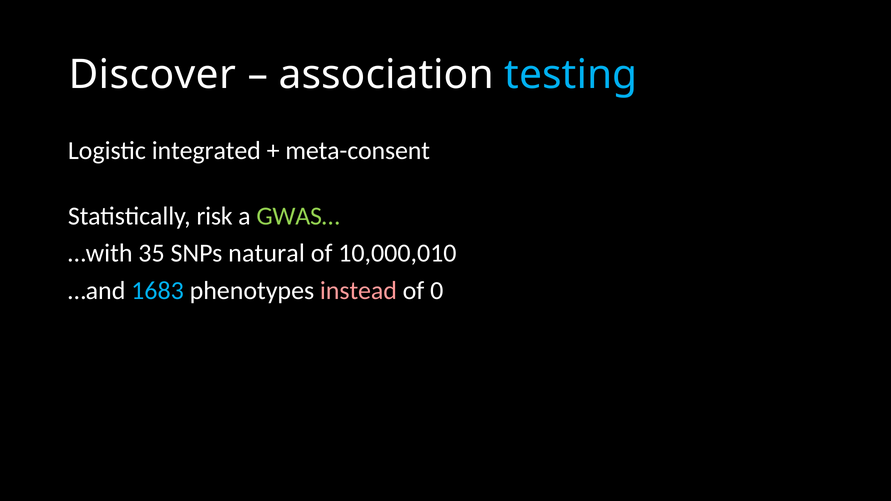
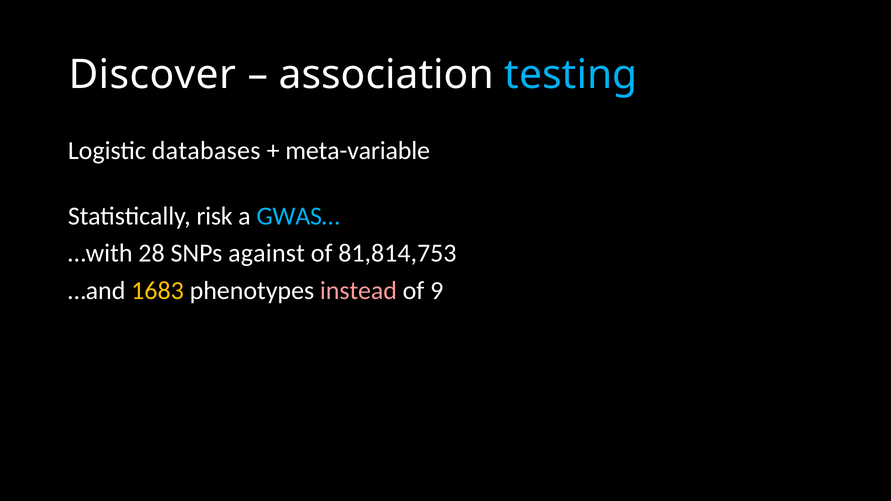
integrated: integrated -> databases
meta-consent: meta-consent -> meta-variable
GWAS… colour: light green -> light blue
35: 35 -> 28
natural: natural -> against
10,000,010: 10,000,010 -> 81,814,753
1683 colour: light blue -> yellow
0: 0 -> 9
